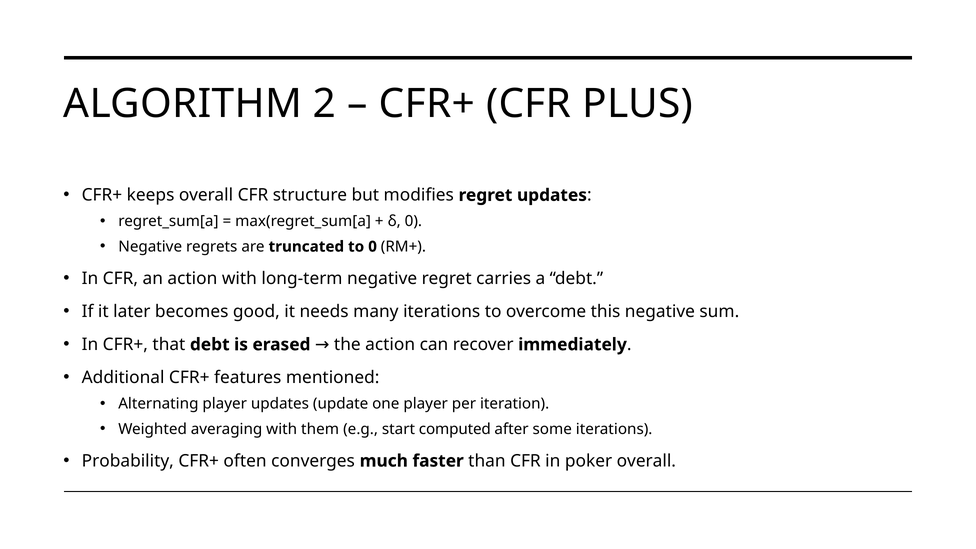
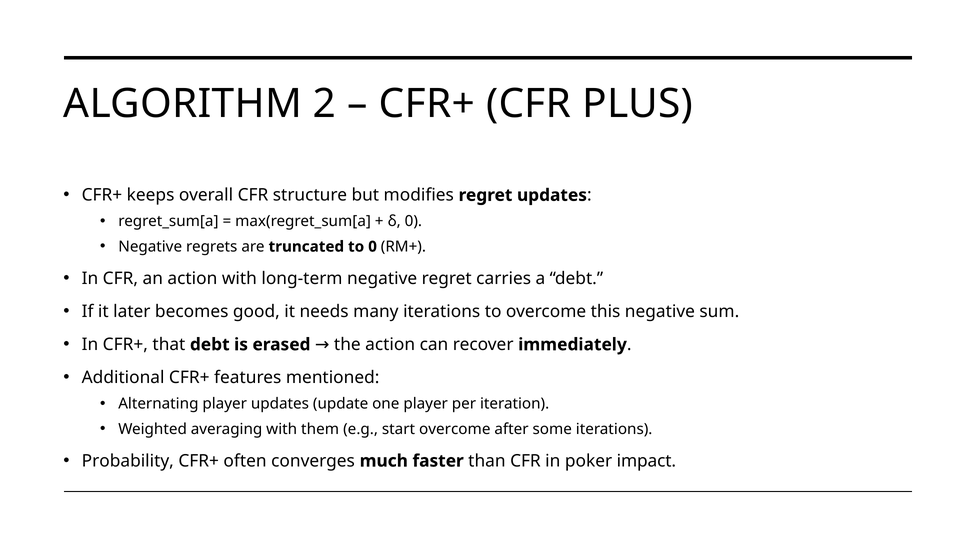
start computed: computed -> overcome
poker overall: overall -> impact
